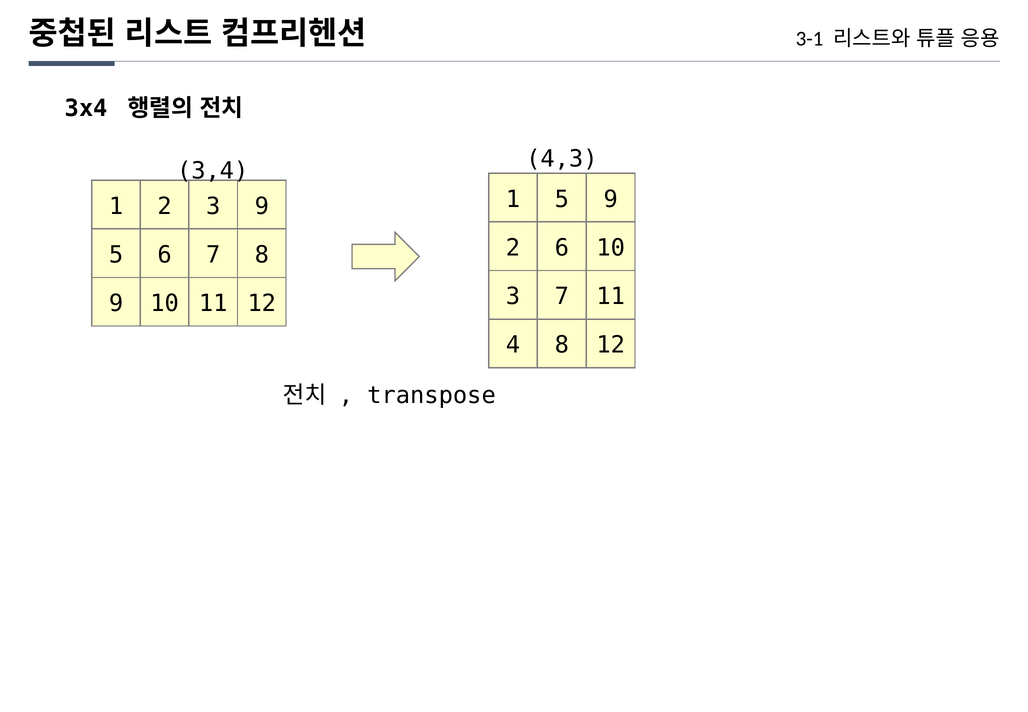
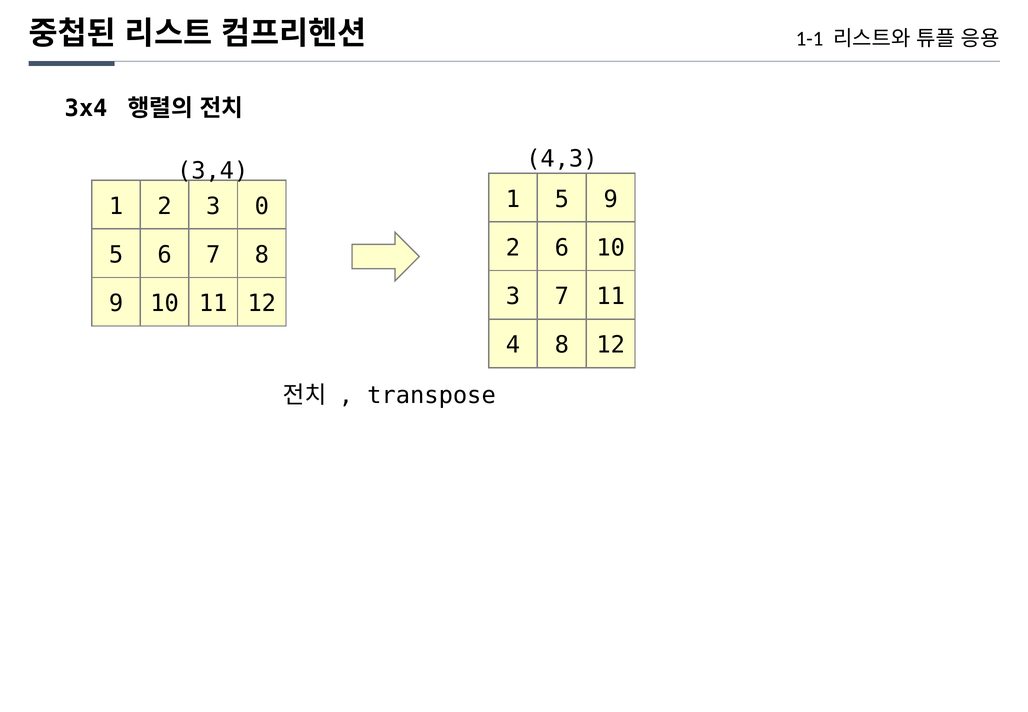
3-1: 3-1 -> 1-1
3 9: 9 -> 0
